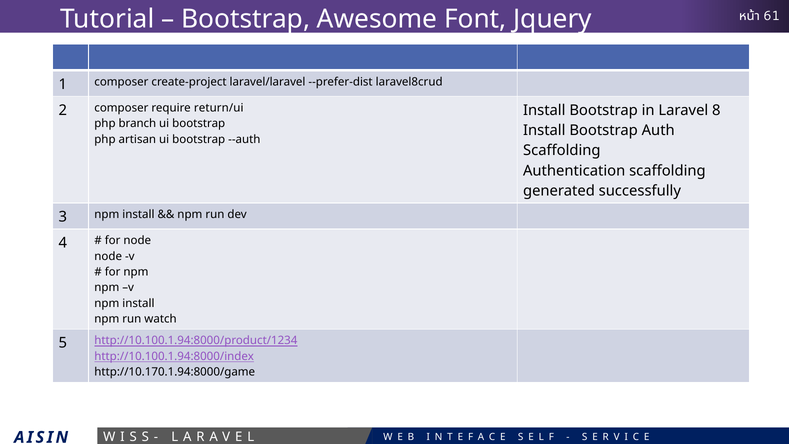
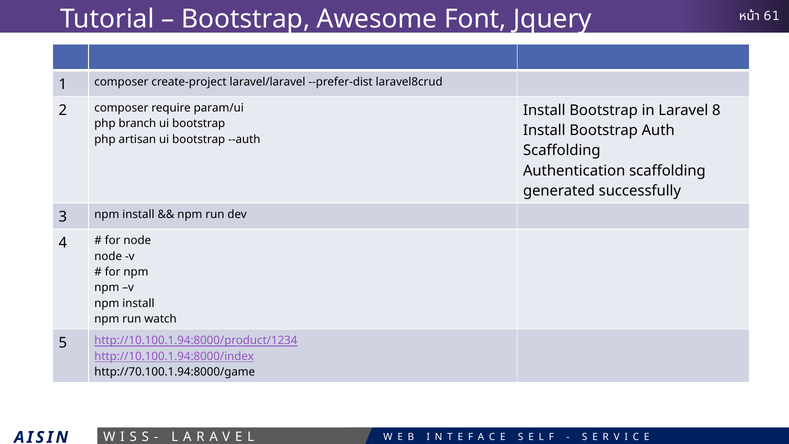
return/ui: return/ui -> param/ui
http://10.170.1.94:8000/game: http://10.170.1.94:8000/game -> http://70.100.1.94:8000/game
